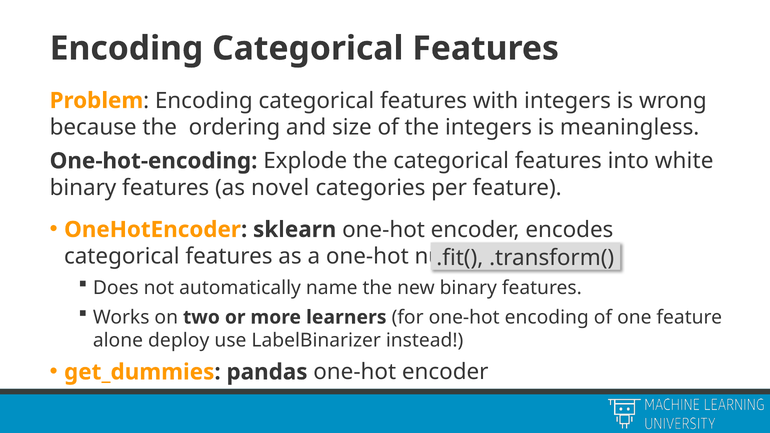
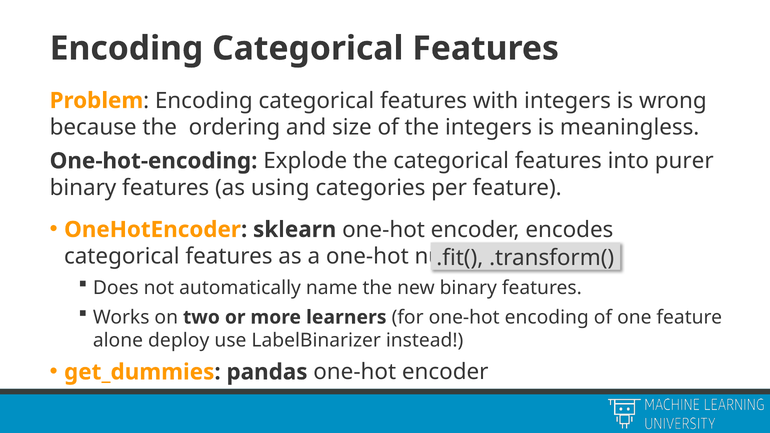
white: white -> purer
novel: novel -> using
